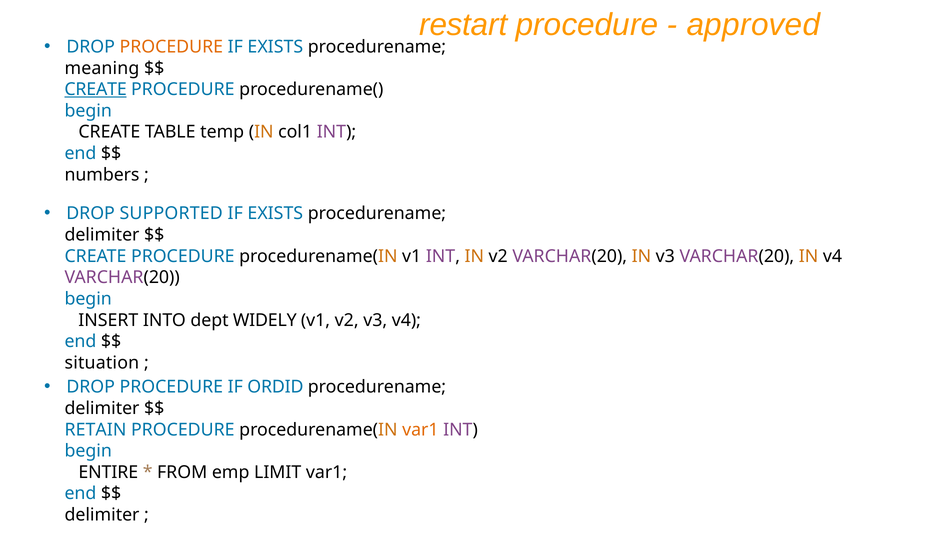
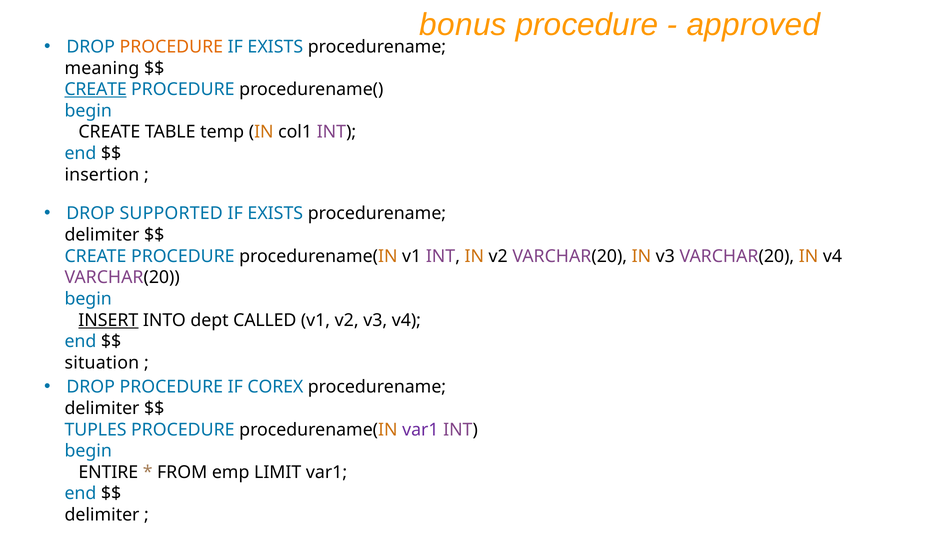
restart: restart -> bonus
numbers: numbers -> insertion
INSERT underline: none -> present
WIDELY: WIDELY -> CALLED
ORDID: ORDID -> COREX
RETAIN: RETAIN -> TUPLES
var1 at (420, 429) colour: orange -> purple
